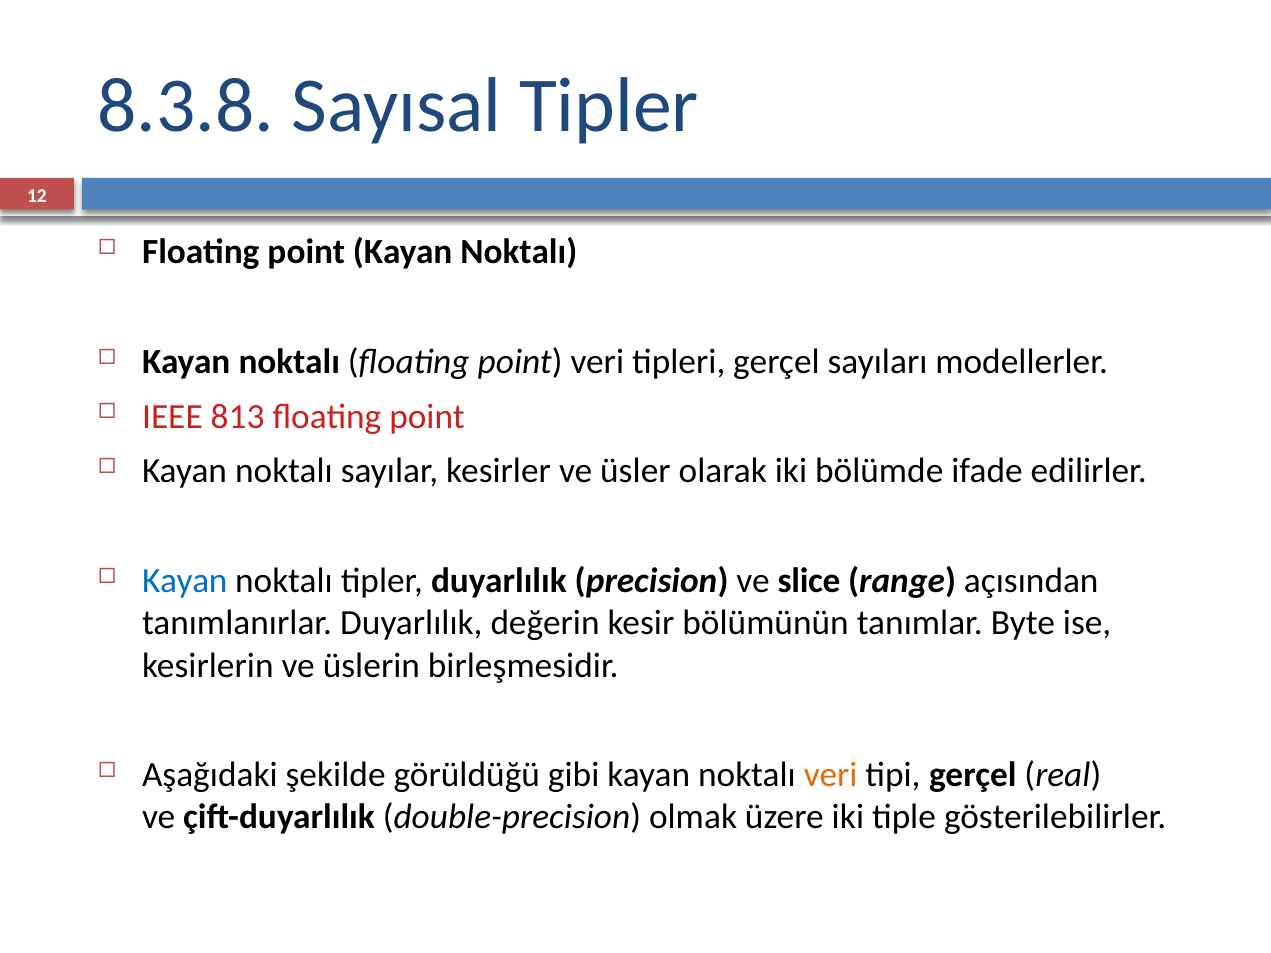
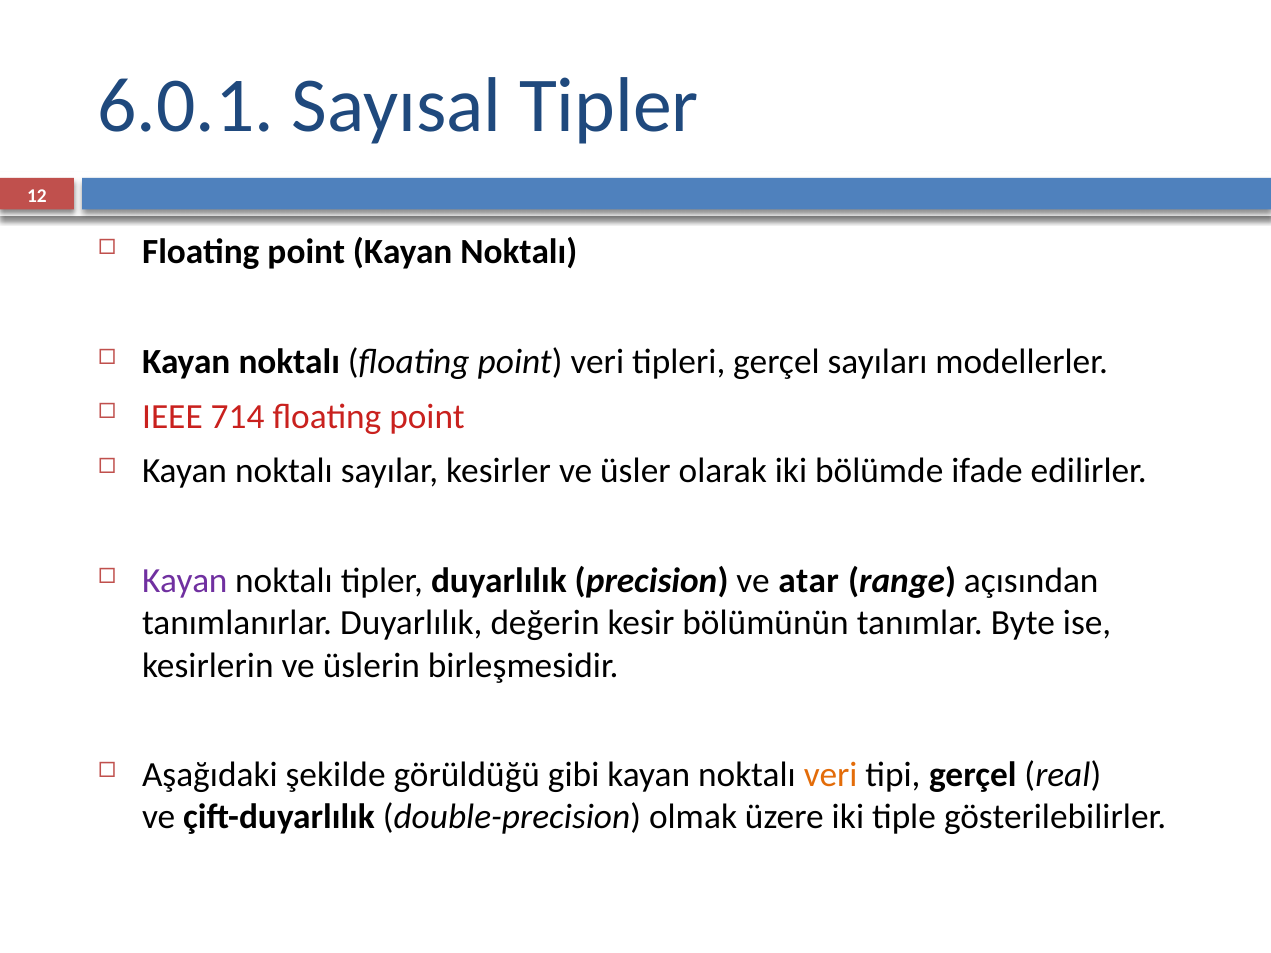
8.3.8: 8.3.8 -> 6.0.1
813: 813 -> 714
Kayan at (185, 581) colour: blue -> purple
slice: slice -> atar
